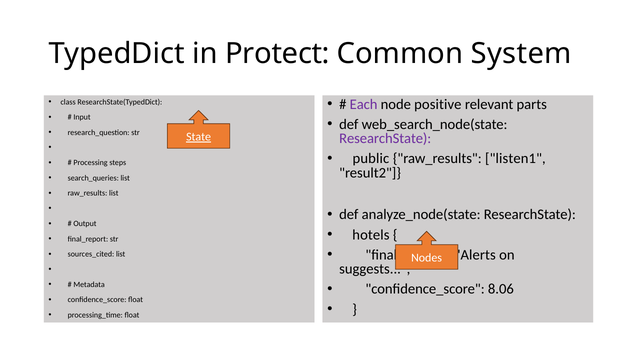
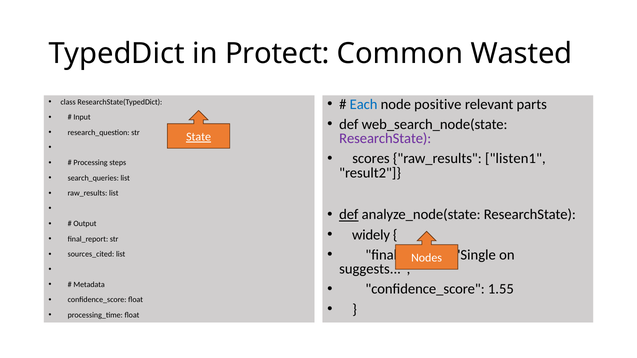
System: System -> Wasted
Each colour: purple -> blue
public: public -> scores
def at (349, 215) underline: none -> present
hotels: hotels -> widely
Alerts: Alerts -> Single
8.06: 8.06 -> 1.55
